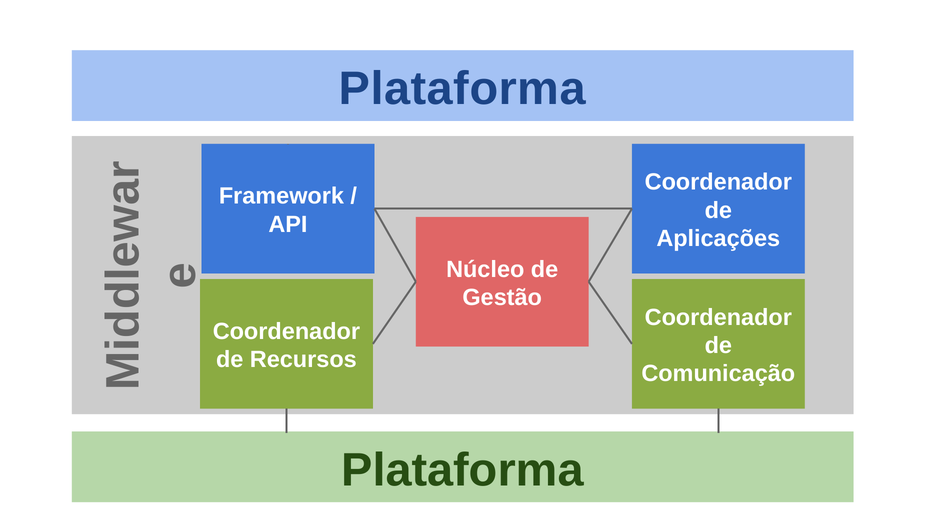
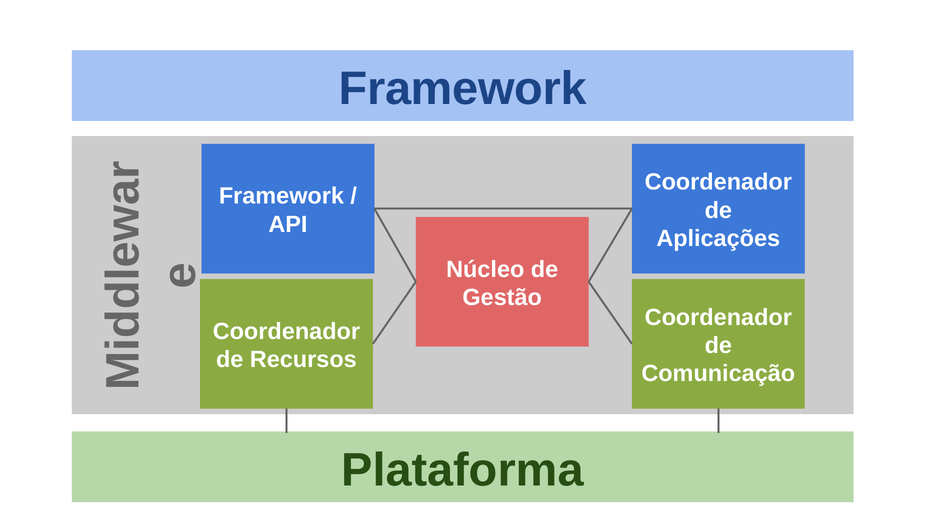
Plataforma at (462, 89): Plataforma -> Framework
